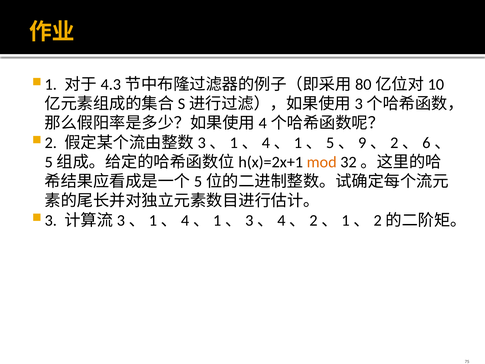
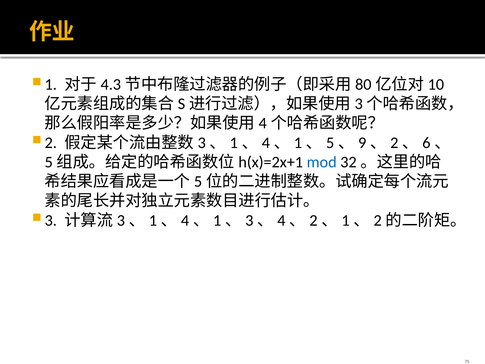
mod colour: orange -> blue
